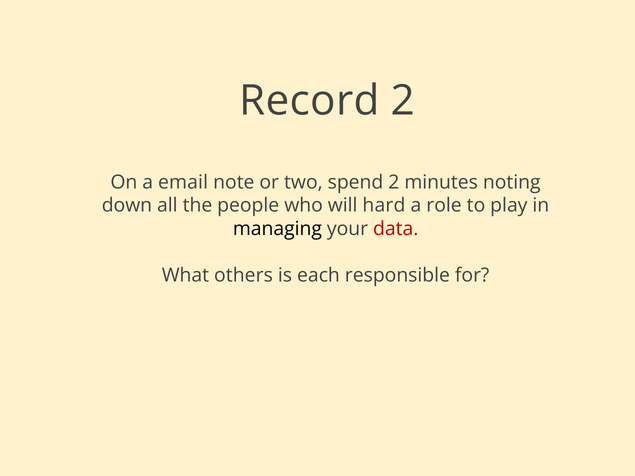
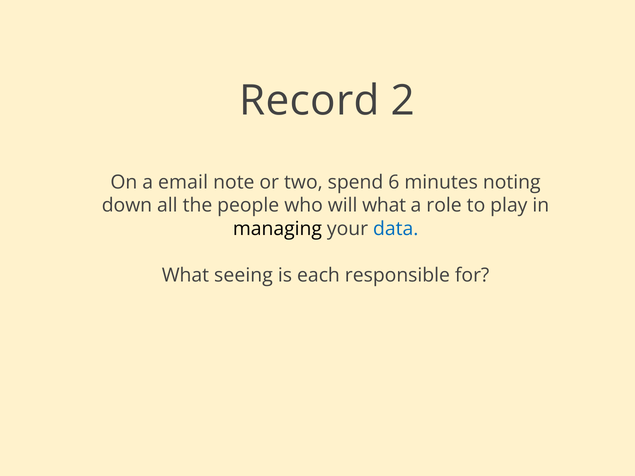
spend 2: 2 -> 6
will hard: hard -> what
data colour: red -> blue
others: others -> seeing
